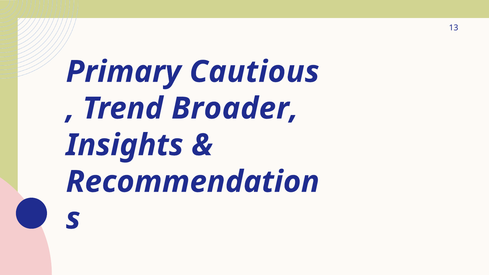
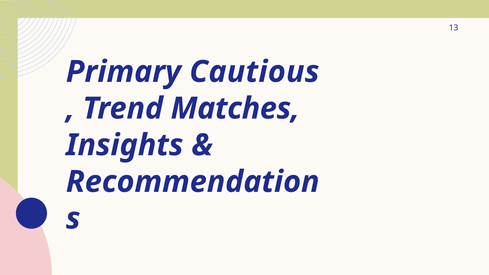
Broader: Broader -> Matches
